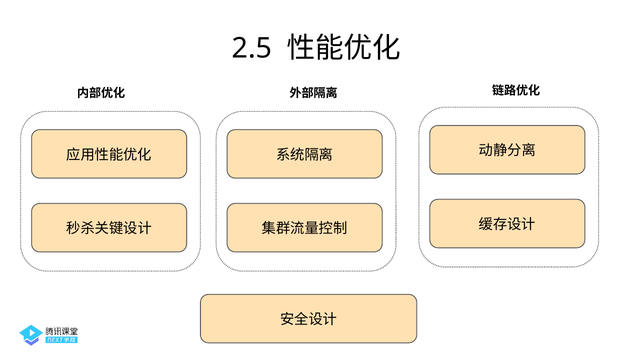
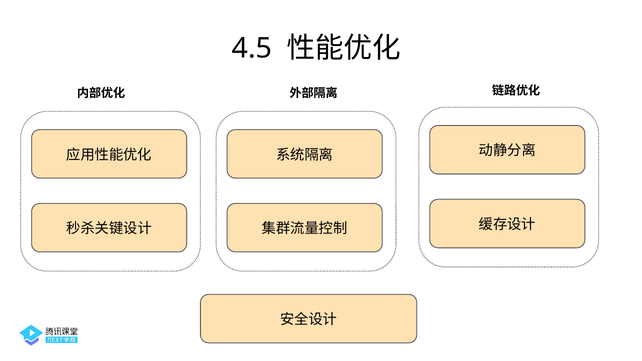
2.5: 2.5 -> 4.5
